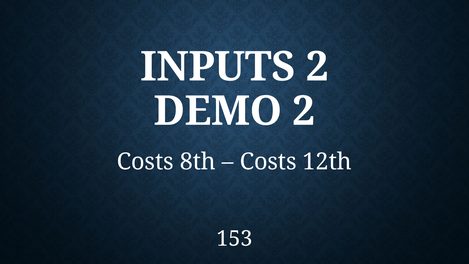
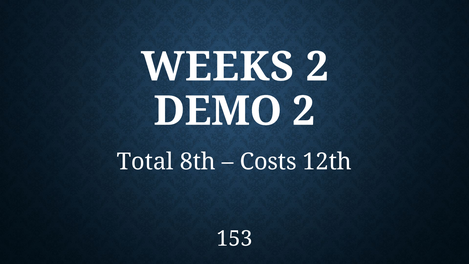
INPUTS: INPUTS -> WEEKS
Costs at (145, 162): Costs -> Total
